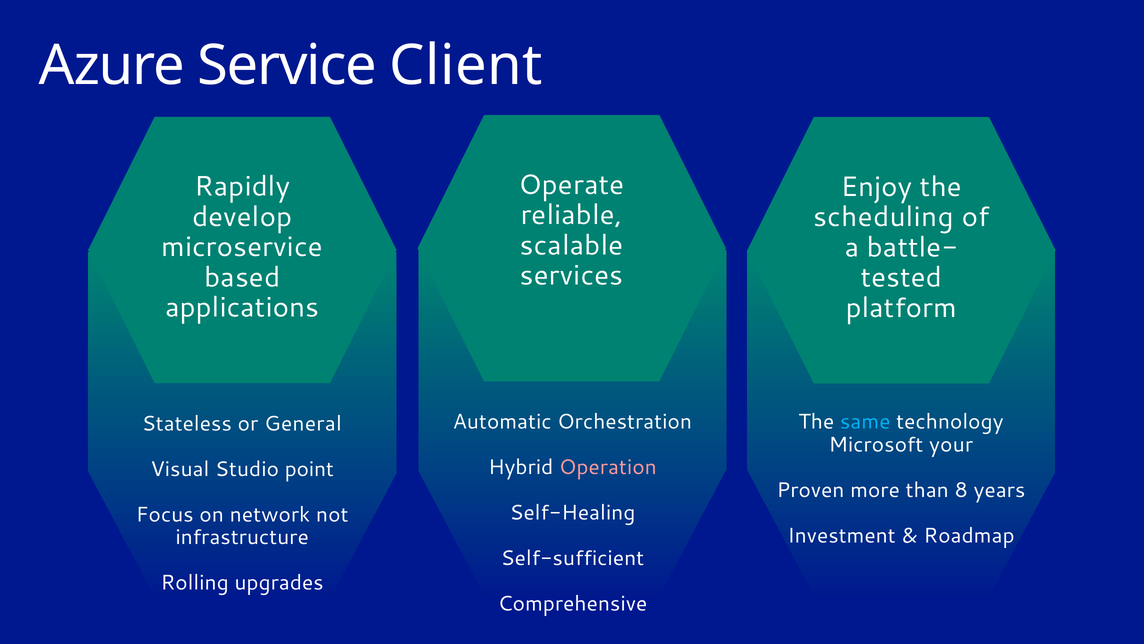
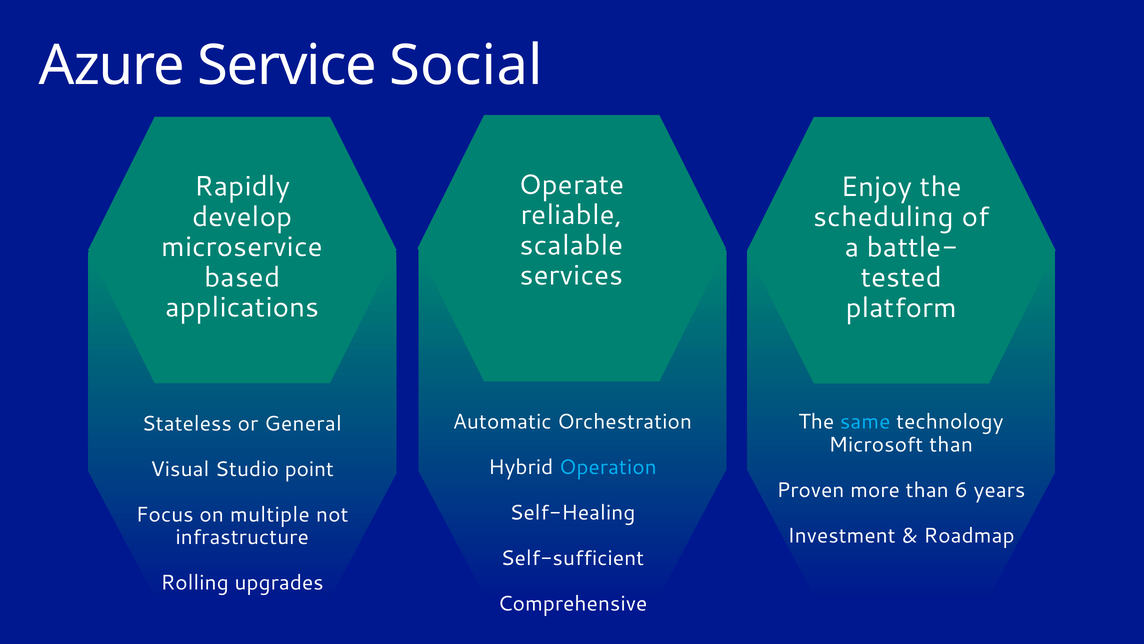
Client: Client -> Social
Microsoft your: your -> than
Operation colour: pink -> light blue
8: 8 -> 6
network: network -> multiple
